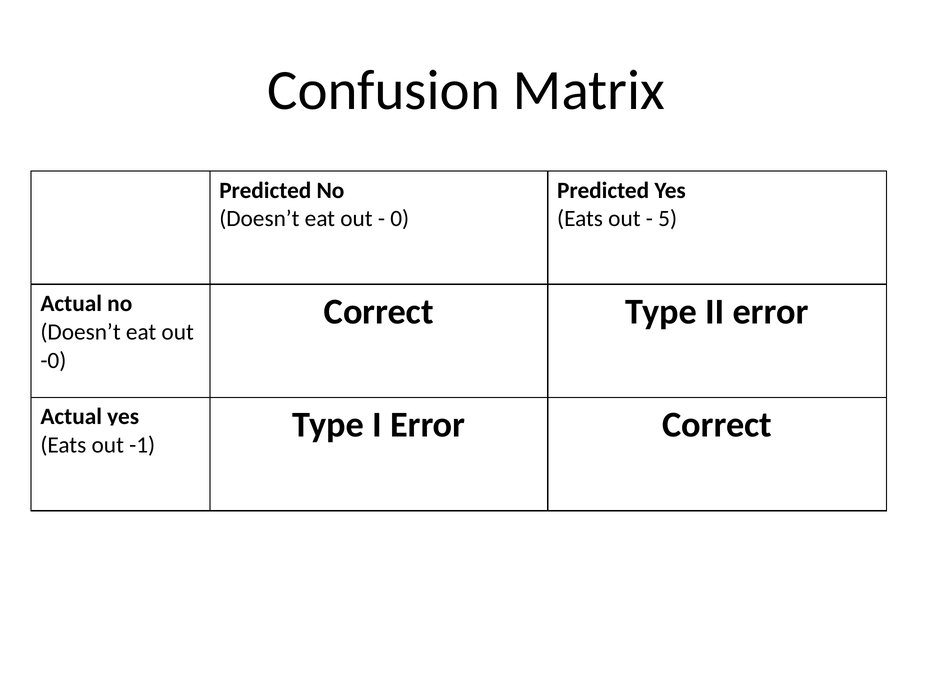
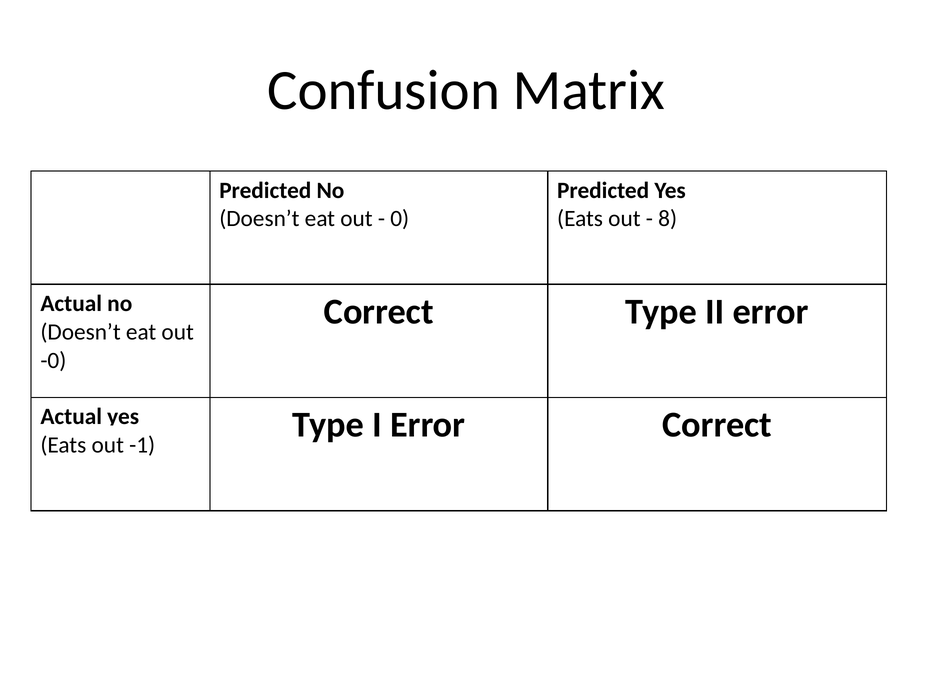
5: 5 -> 8
